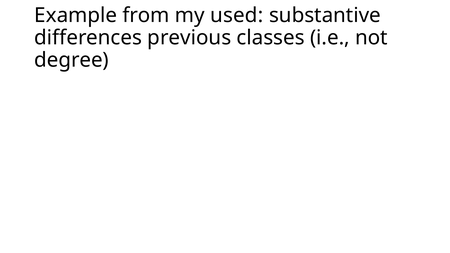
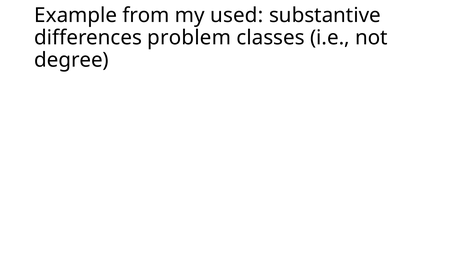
previous: previous -> problem
